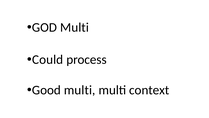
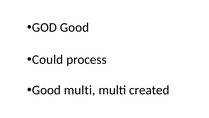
GOD Multi: Multi -> Good
context: context -> created
